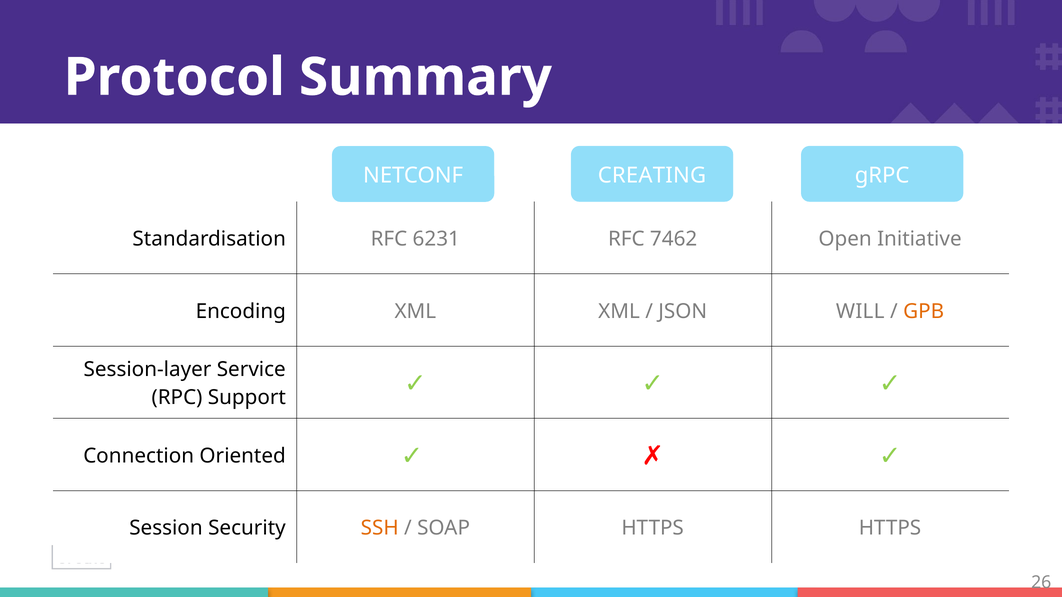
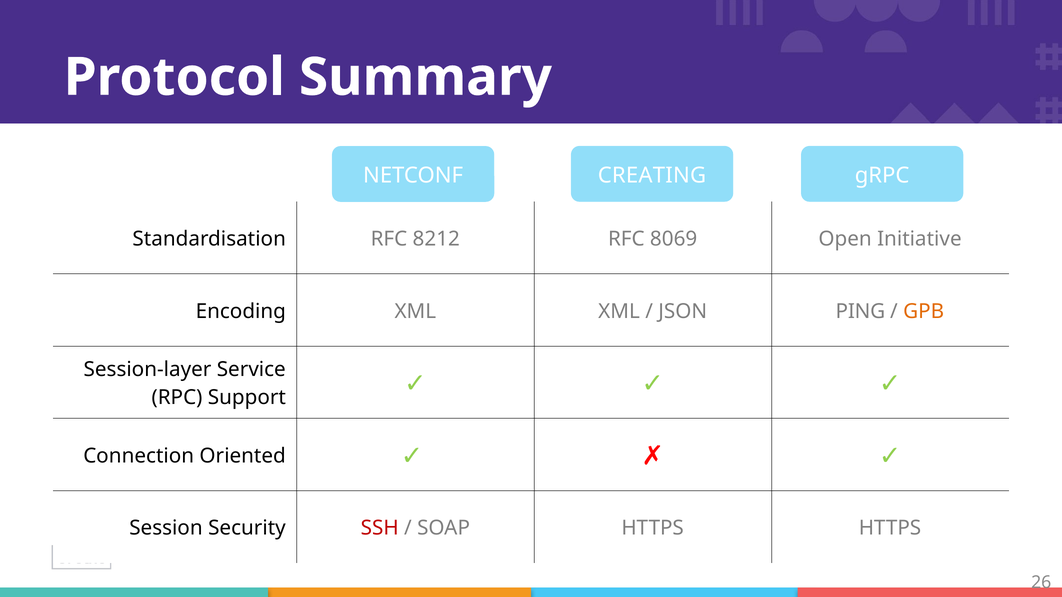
6231: 6231 -> 8212
7462: 7462 -> 8069
WILL: WILL -> PING
SSH colour: orange -> red
